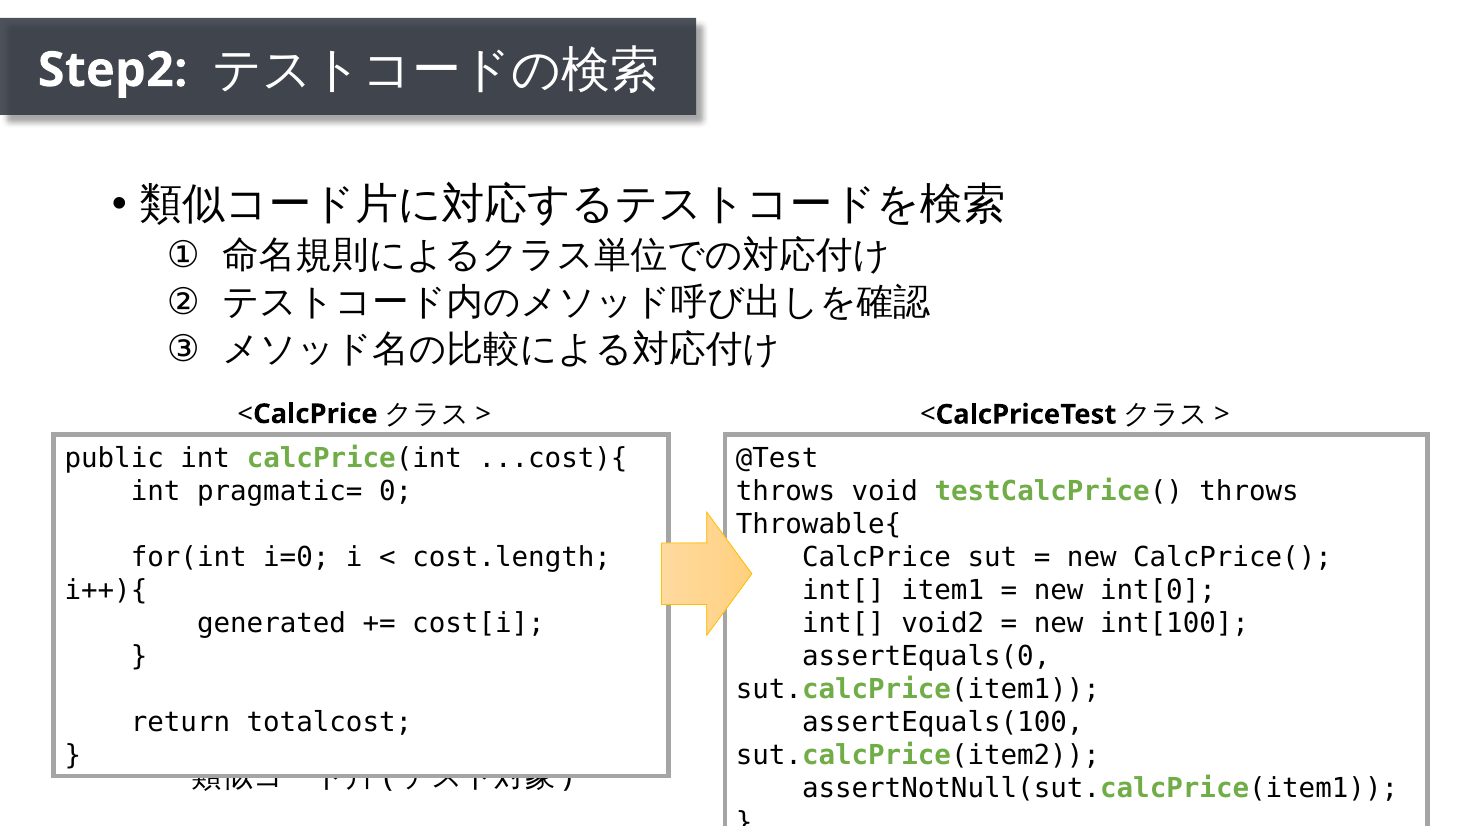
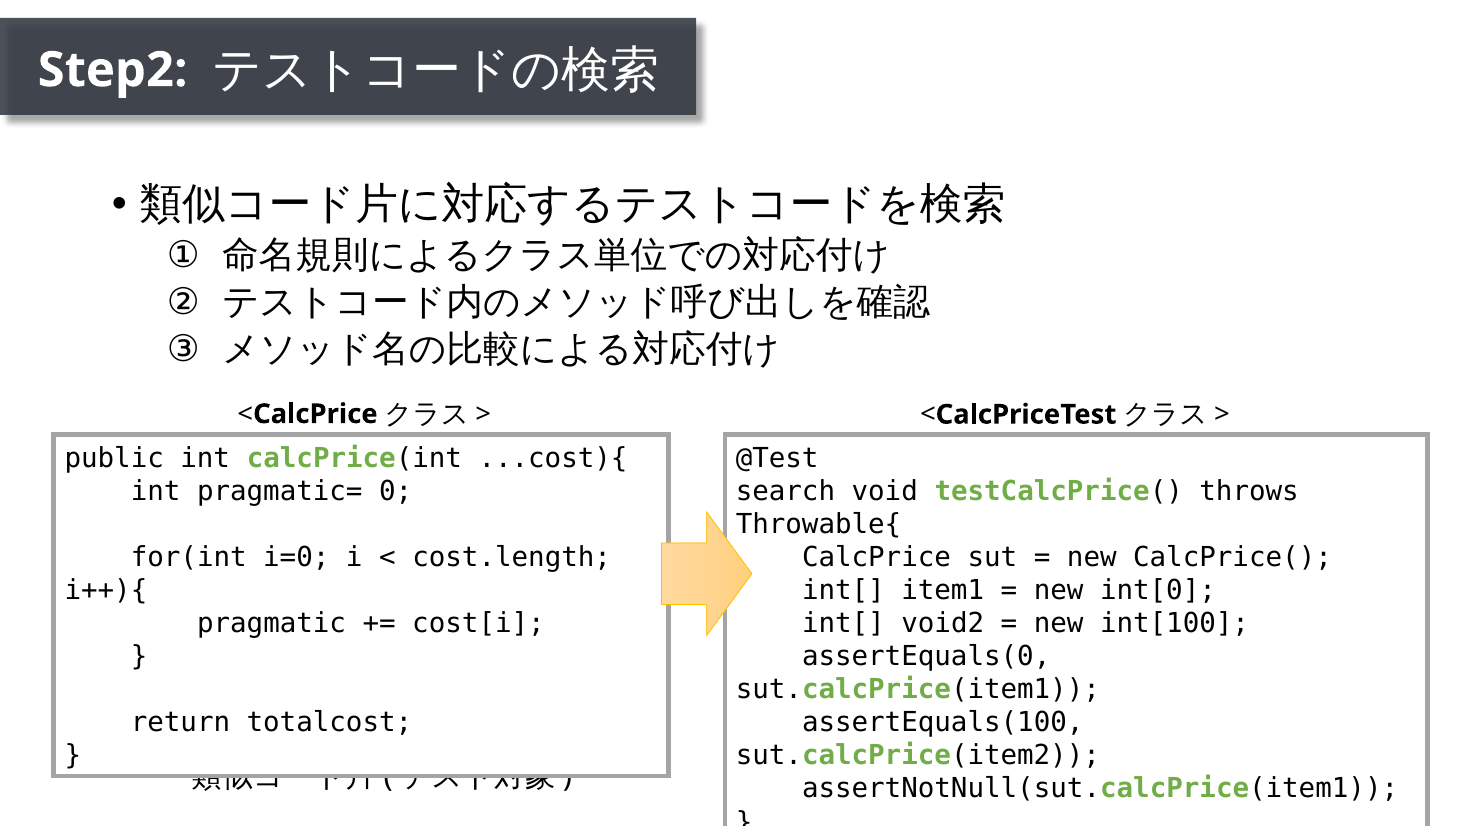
throws at (785, 491): throws -> search
generated: generated -> pragmatic
